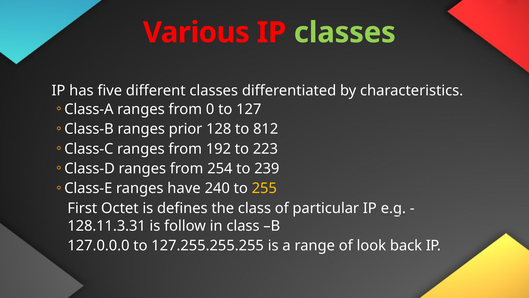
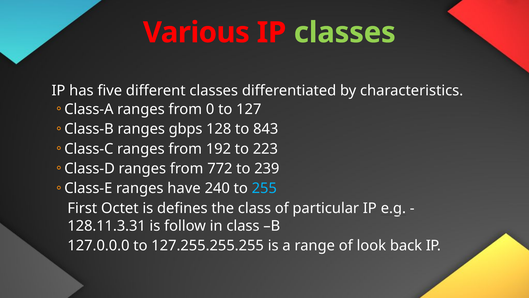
prior: prior -> gbps
812: 812 -> 843
254: 254 -> 772
255 colour: yellow -> light blue
